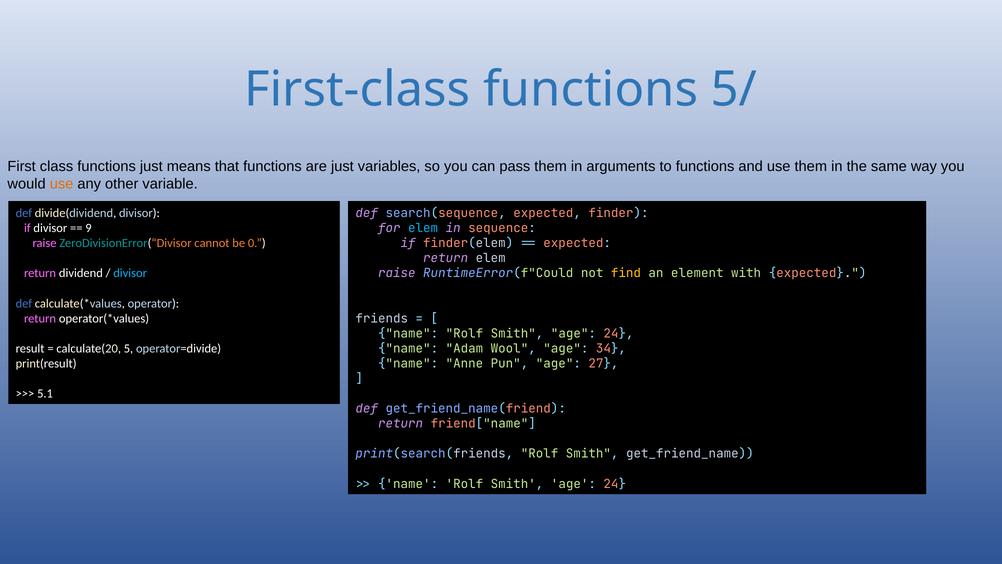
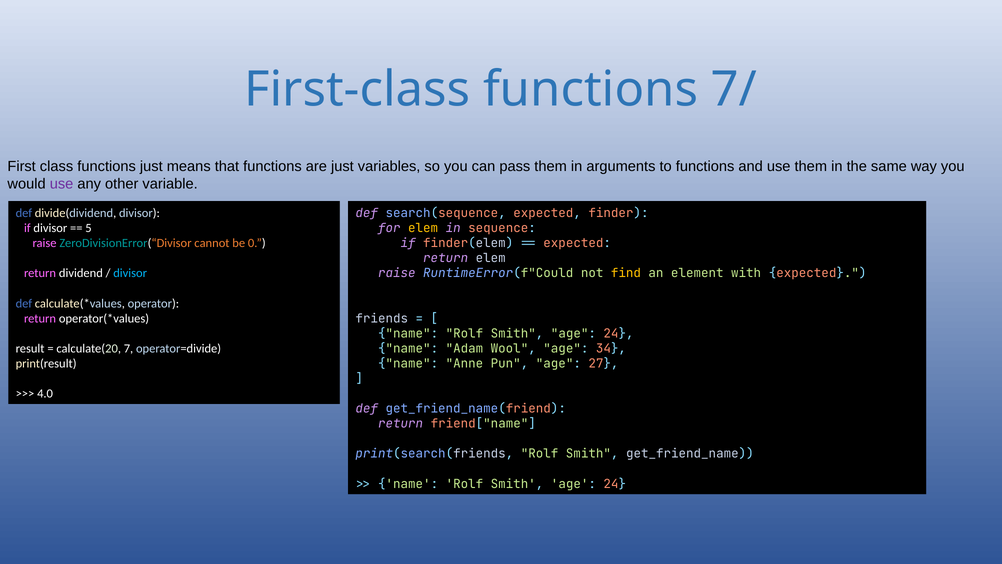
5/: 5/ -> 7/
use at (62, 184) colour: orange -> purple
9: 9 -> 5
elem at (423, 228) colour: light blue -> yellow
5: 5 -> 7
5.1: 5.1 -> 4.0
